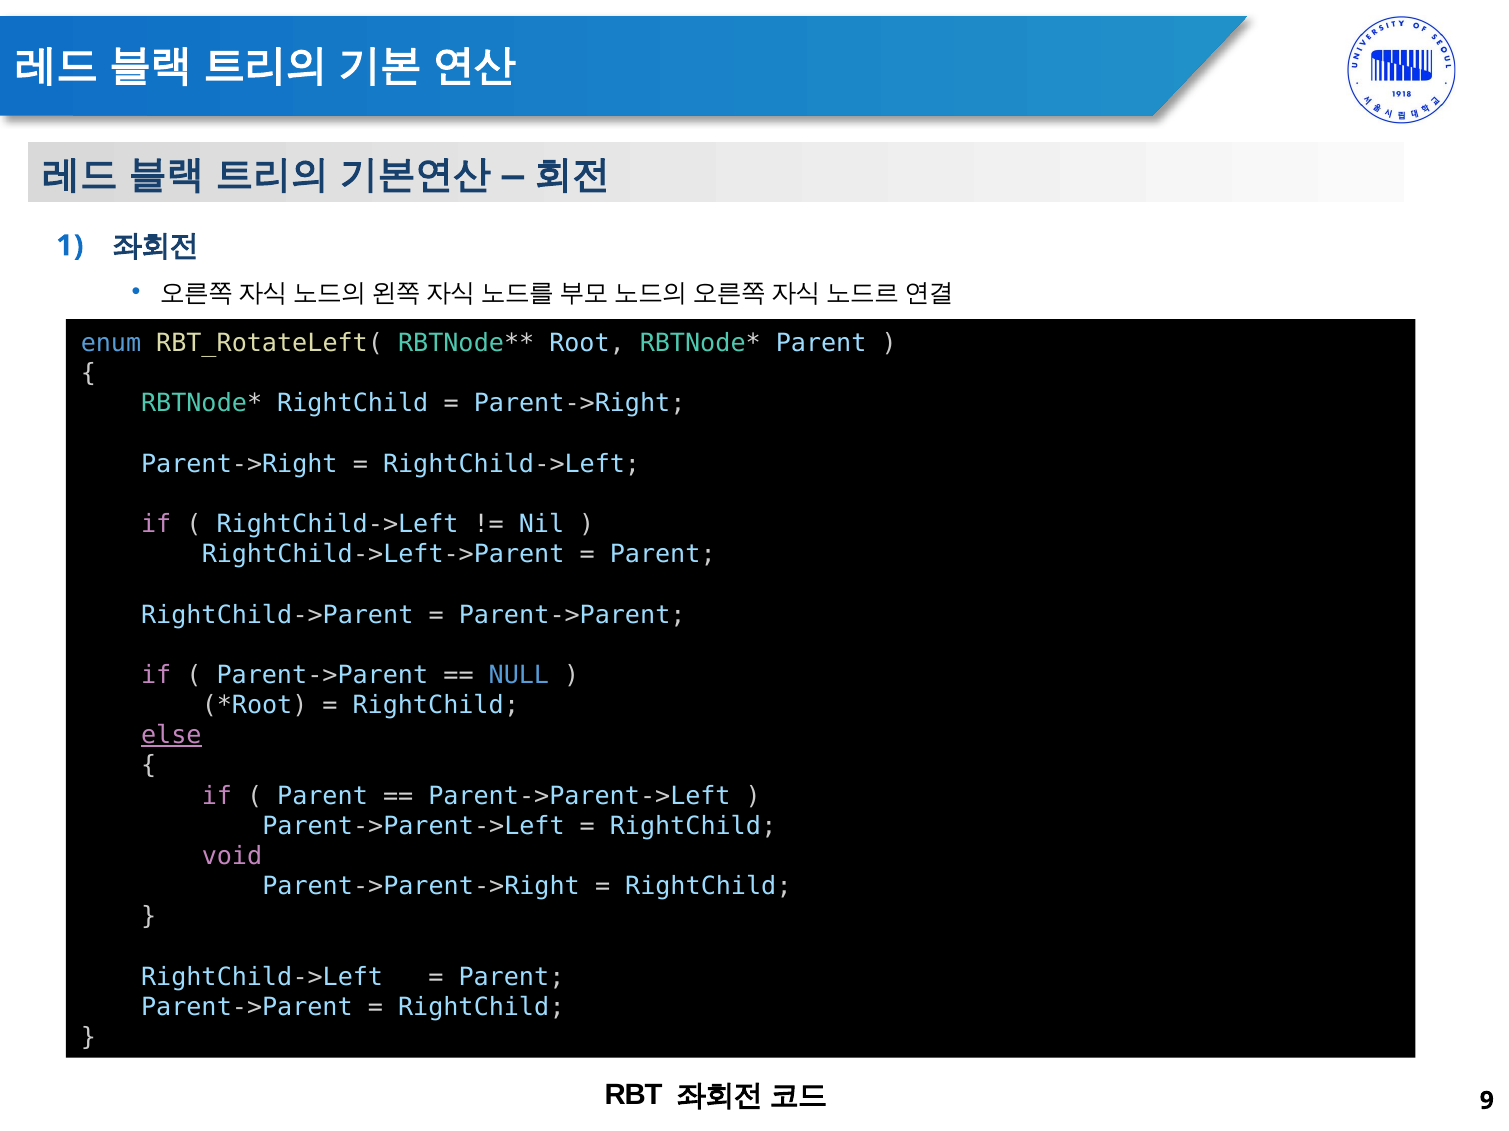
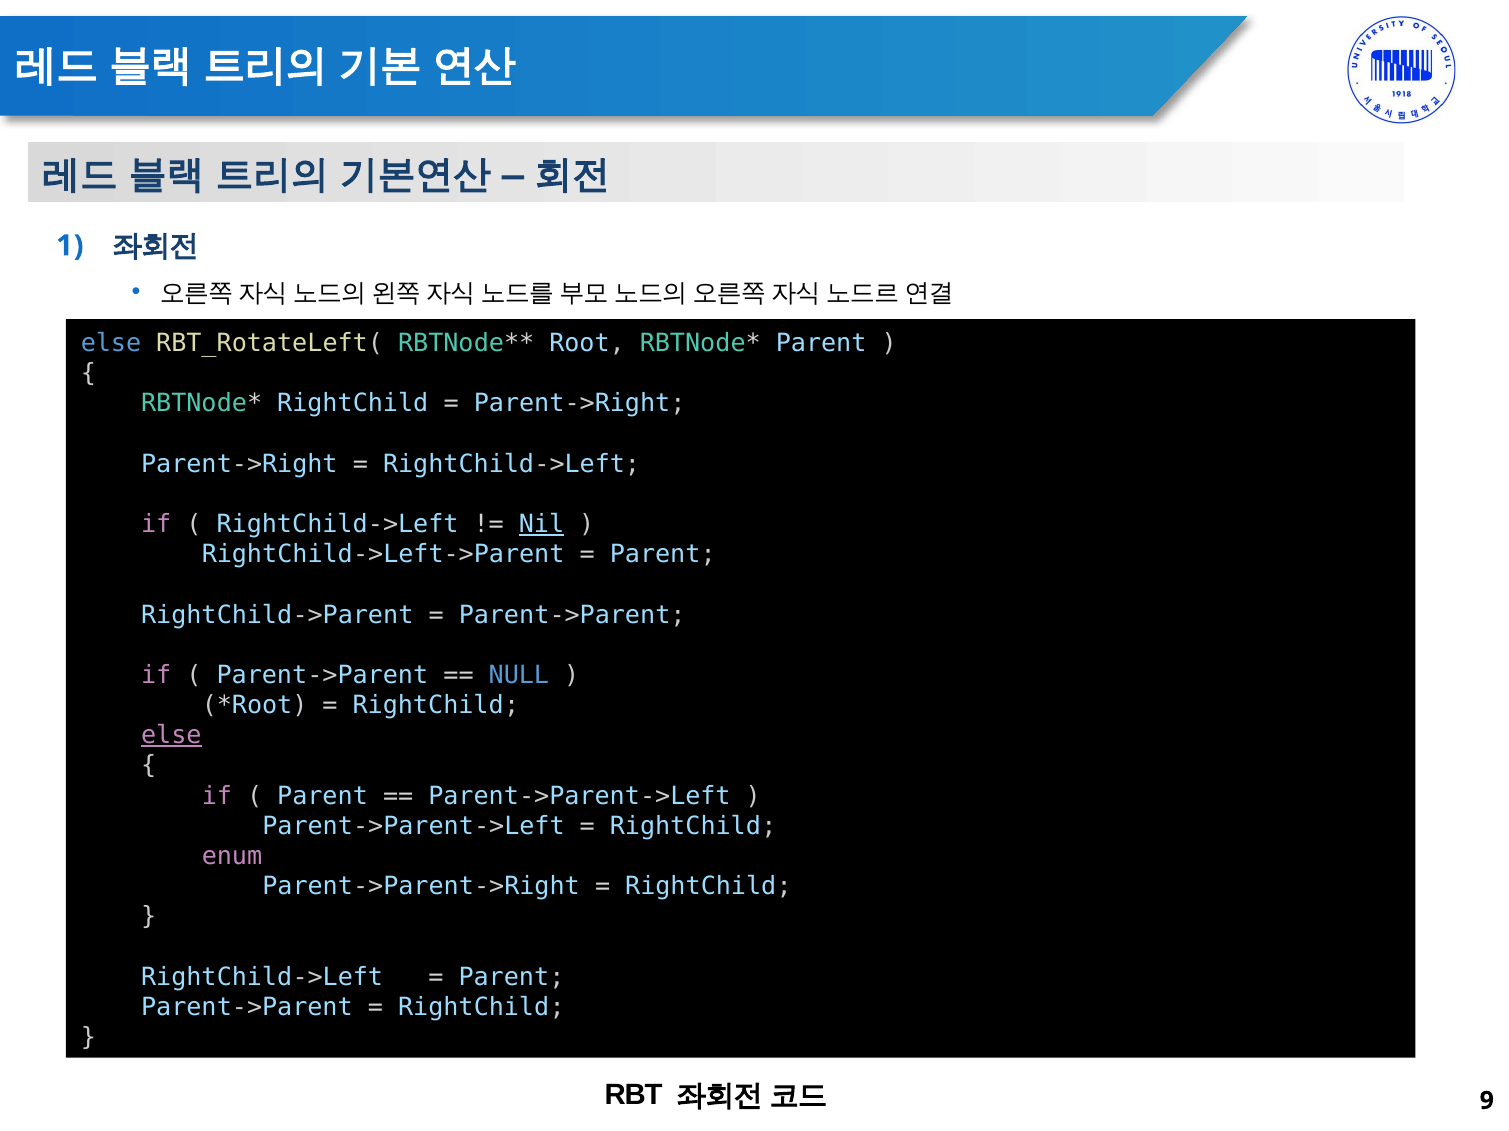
enum at (111, 344): enum -> else
Nil underline: none -> present
void: void -> enum
